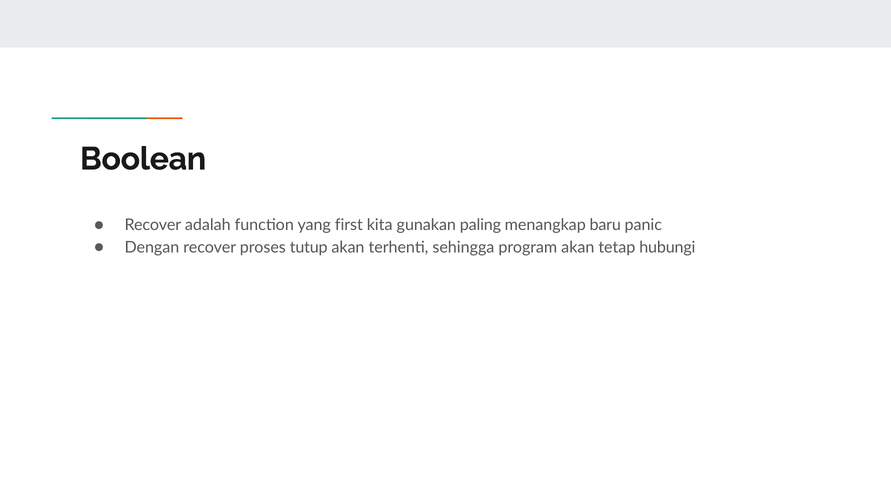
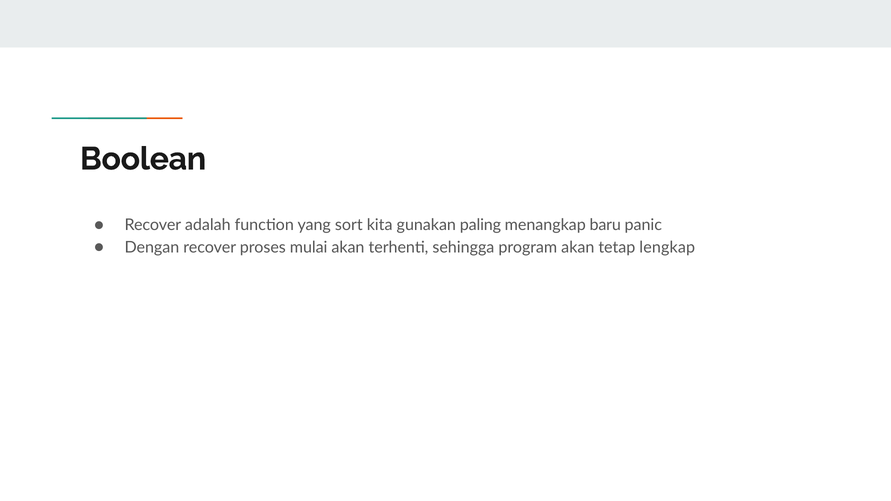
first: first -> sort
tutup: tutup -> mulai
hubungi: hubungi -> lengkap
